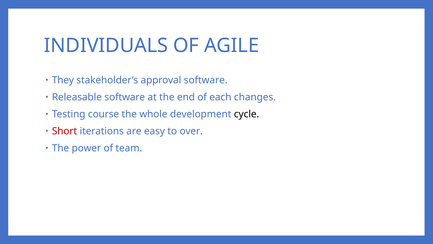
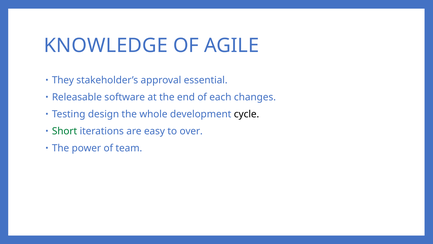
INDIVIDUALS: INDIVIDUALS -> KNOWLEDGE
approval software: software -> essential
course: course -> design
Short colour: red -> green
